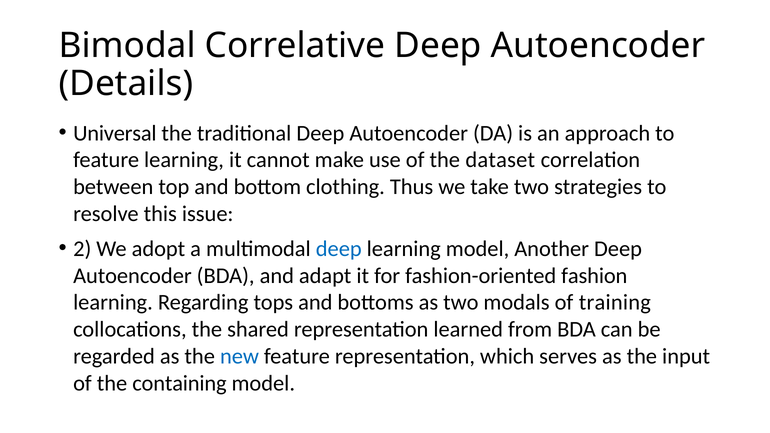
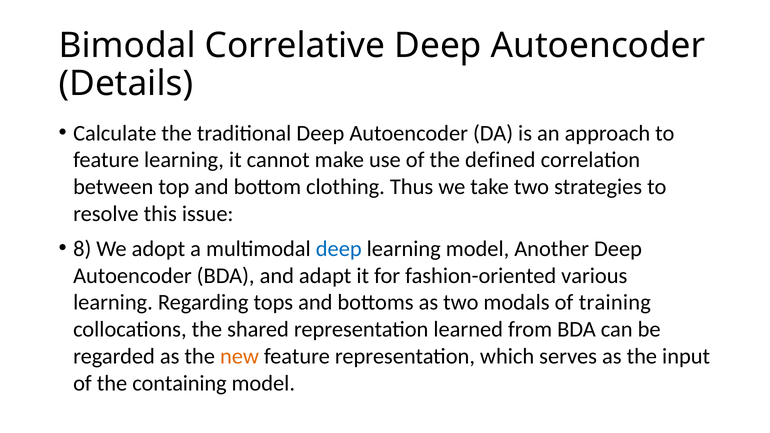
Universal: Universal -> Calculate
dataset: dataset -> defined
2: 2 -> 8
fashion: fashion -> various
new colour: blue -> orange
